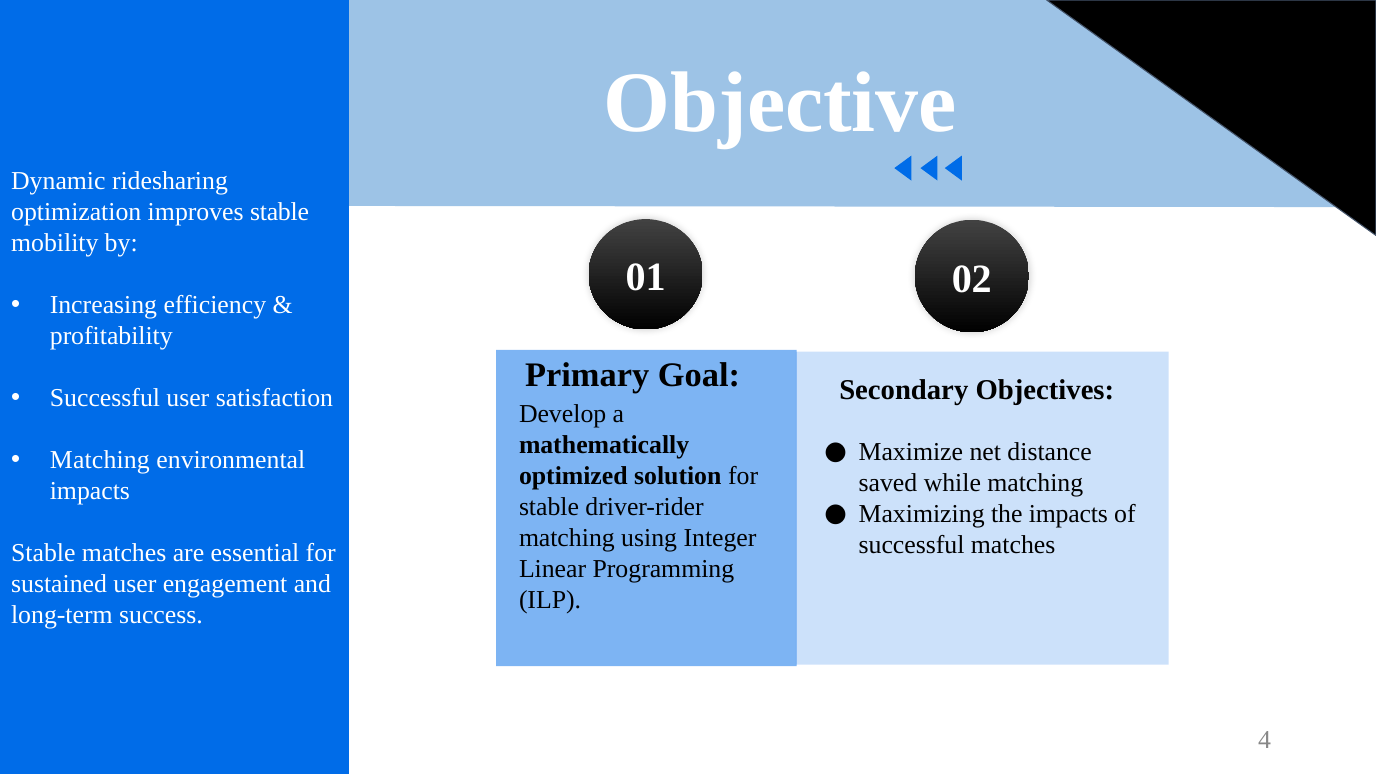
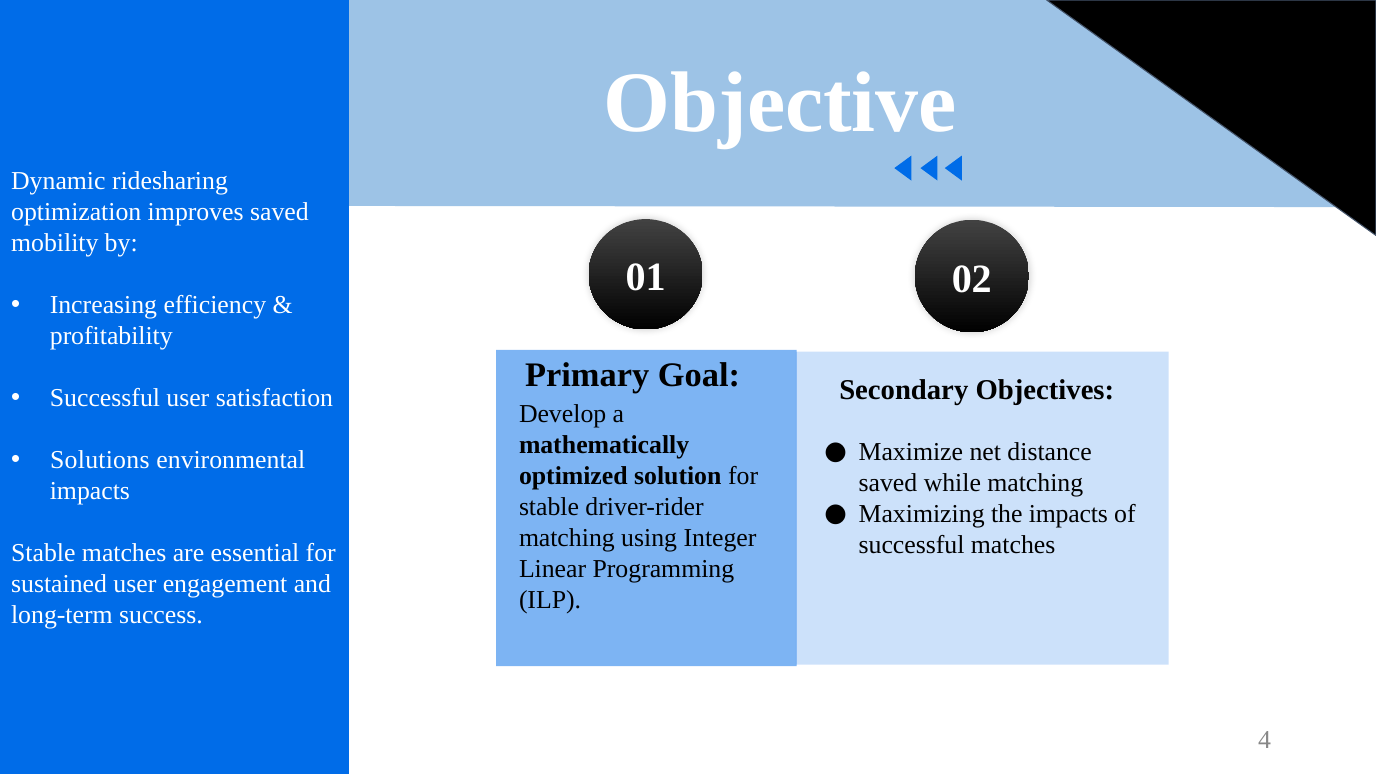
improves stable: stable -> saved
Matching at (100, 460): Matching -> Solutions
